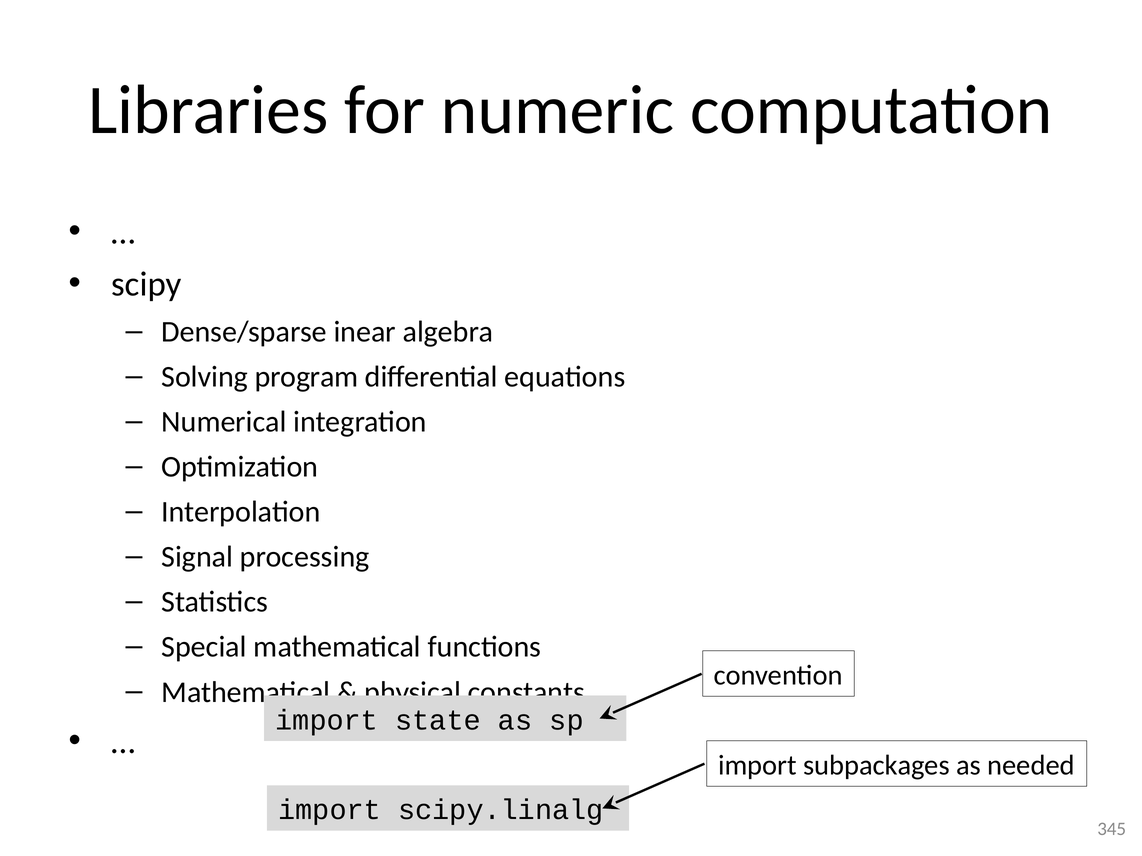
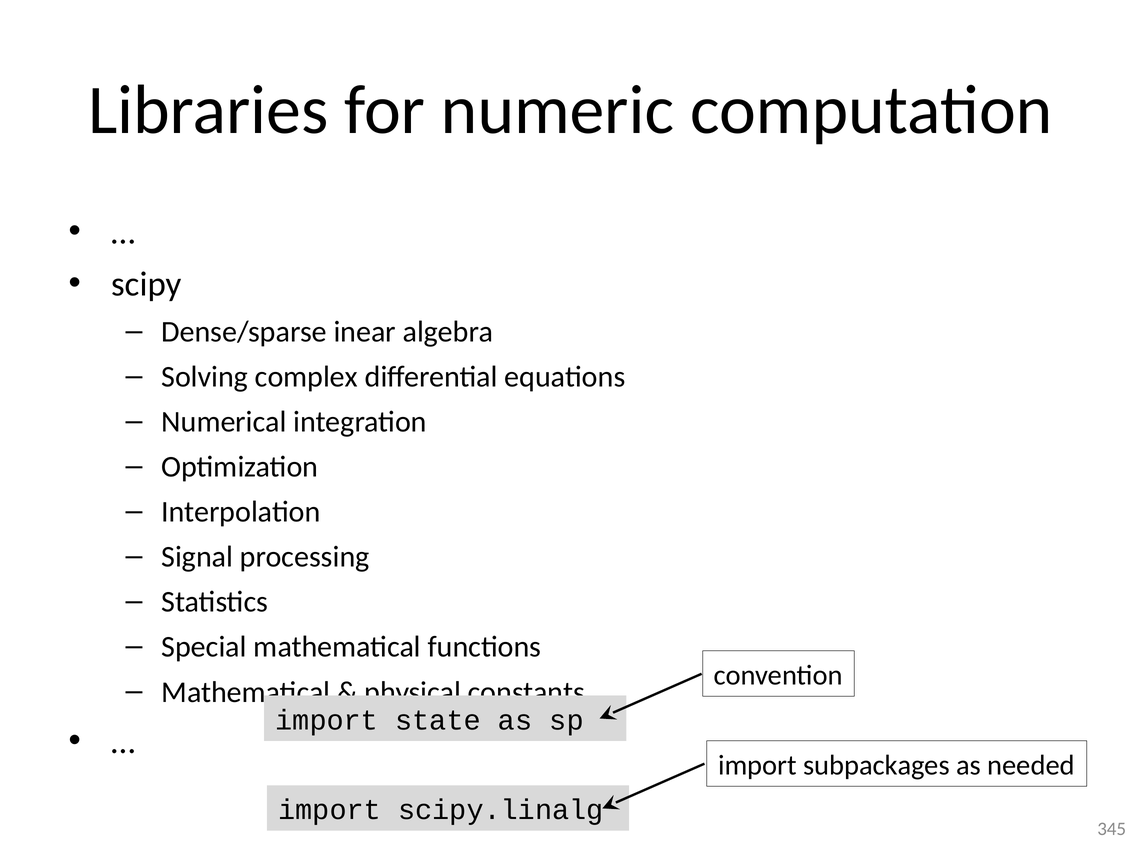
program: program -> complex
